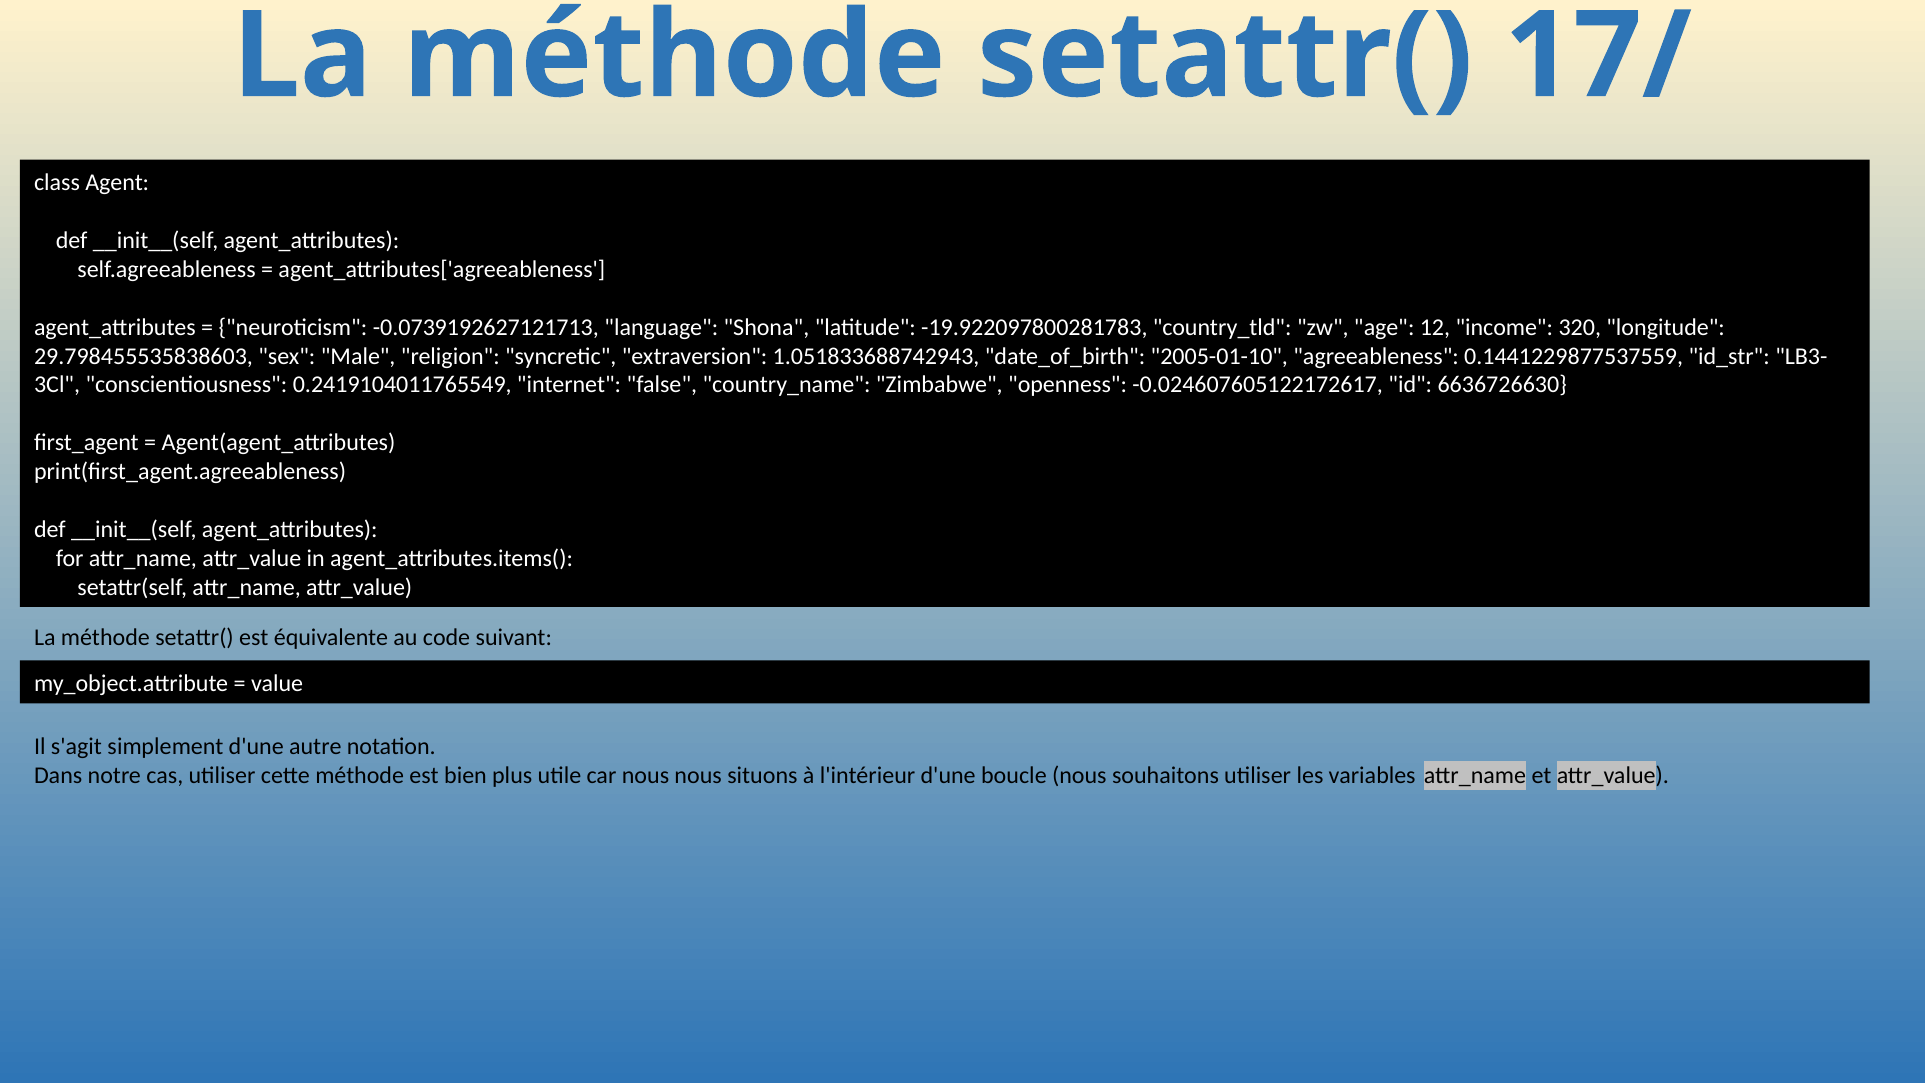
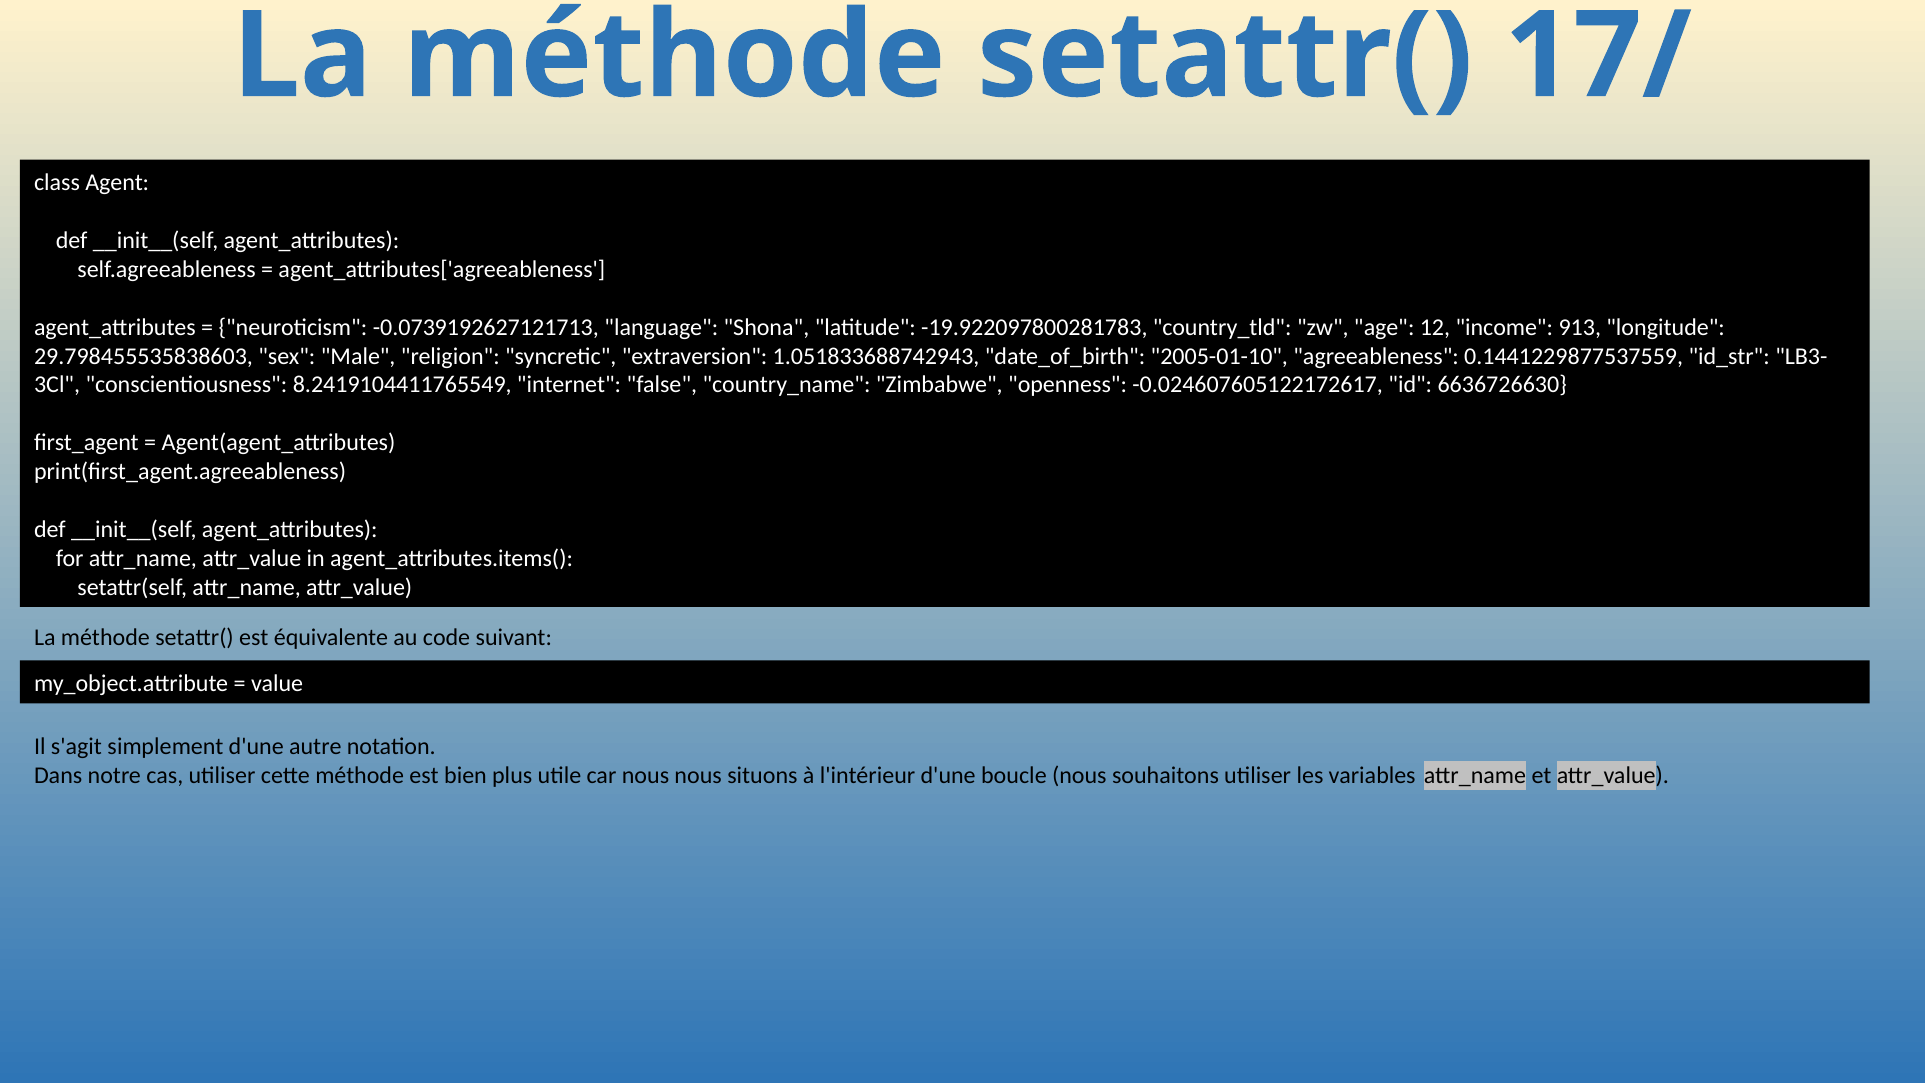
320: 320 -> 913
0.2419104011765549: 0.2419104011765549 -> 8.2419104411765549
